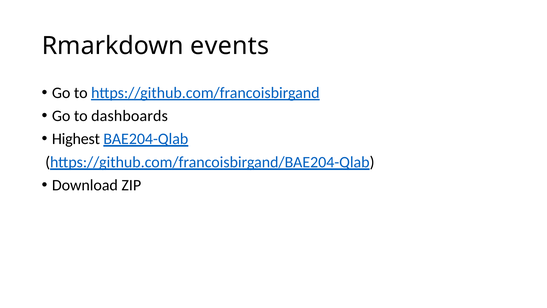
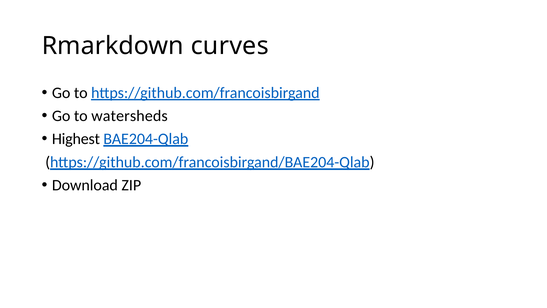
events: events -> curves
dashboards: dashboards -> watersheds
